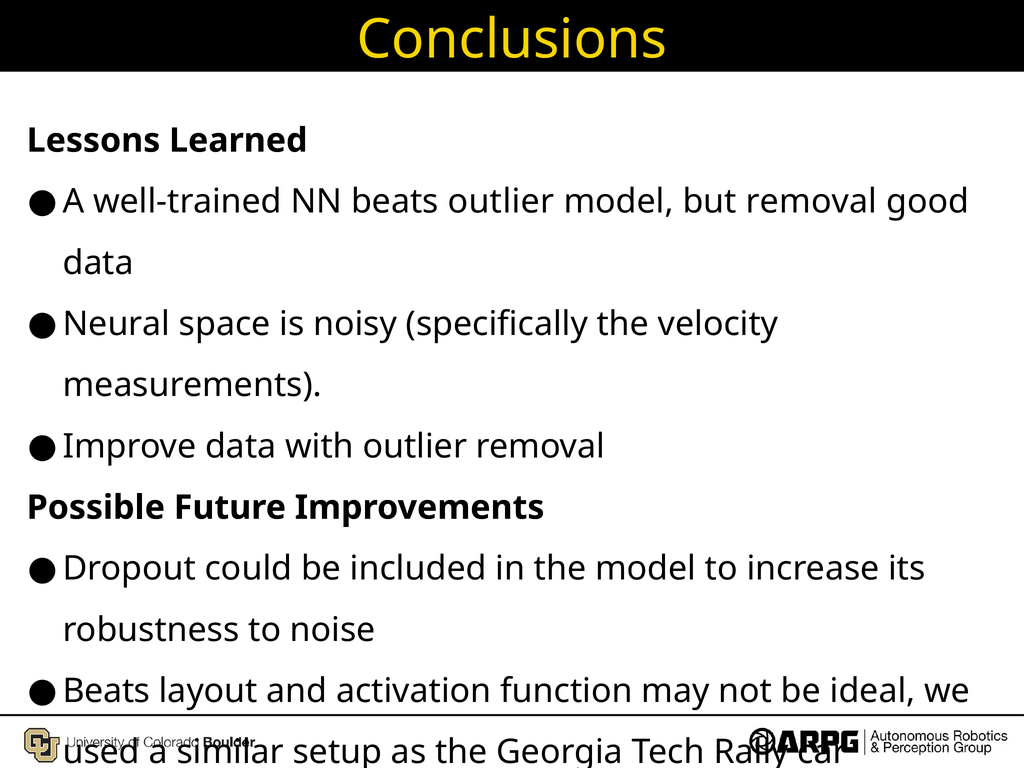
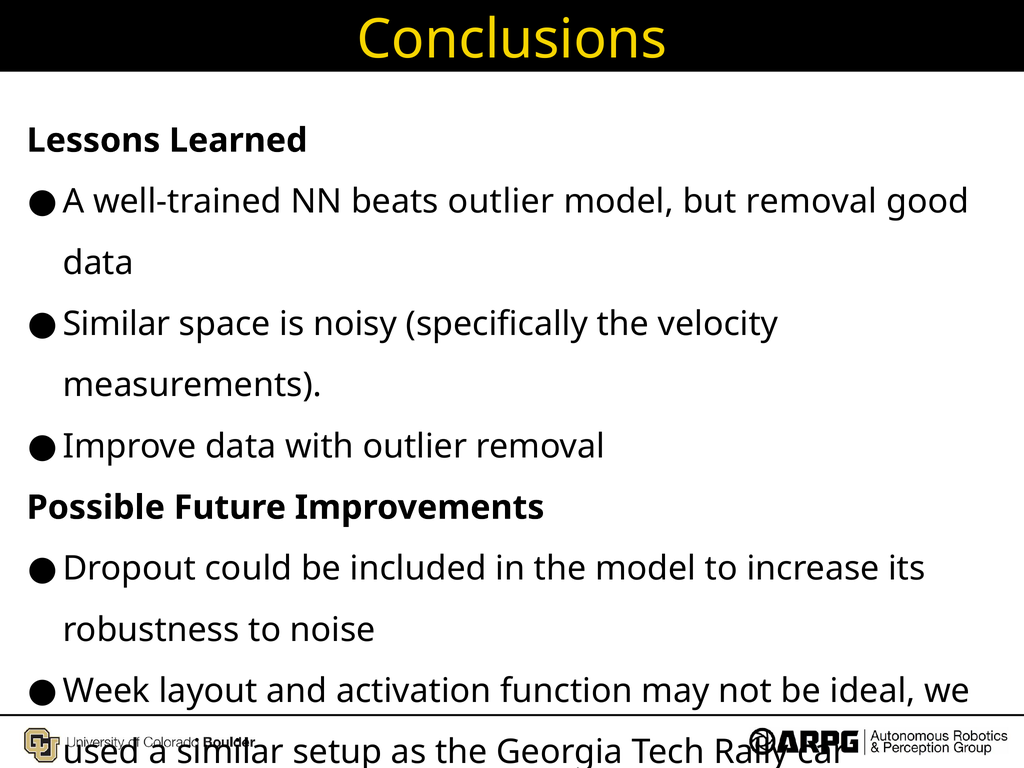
Neural at (116, 324): Neural -> Similar
Beats at (106, 691): Beats -> Week
